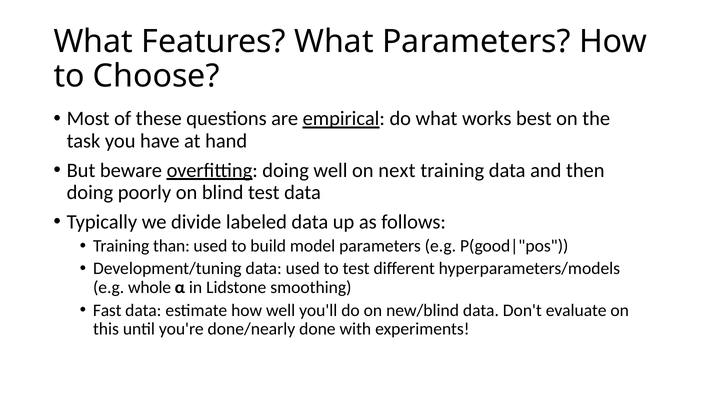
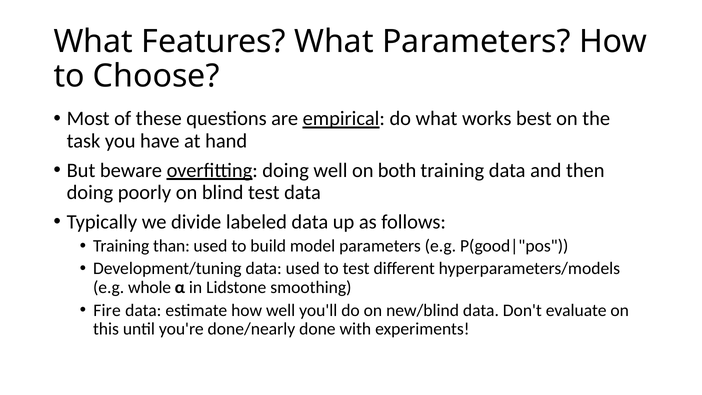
next: next -> both
Fast: Fast -> Fire
